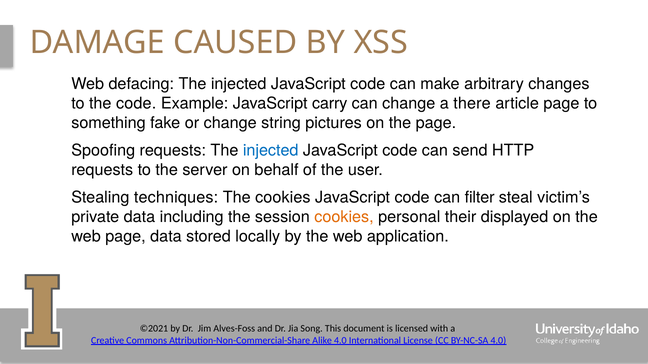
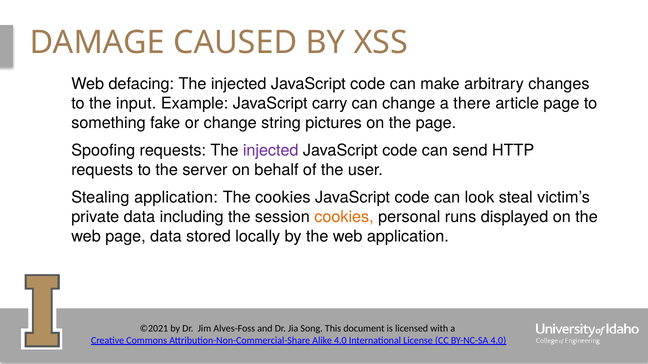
the code: code -> input
injected at (271, 151) colour: blue -> purple
Stealing techniques: techniques -> application
filter: filter -> look
their: their -> runs
